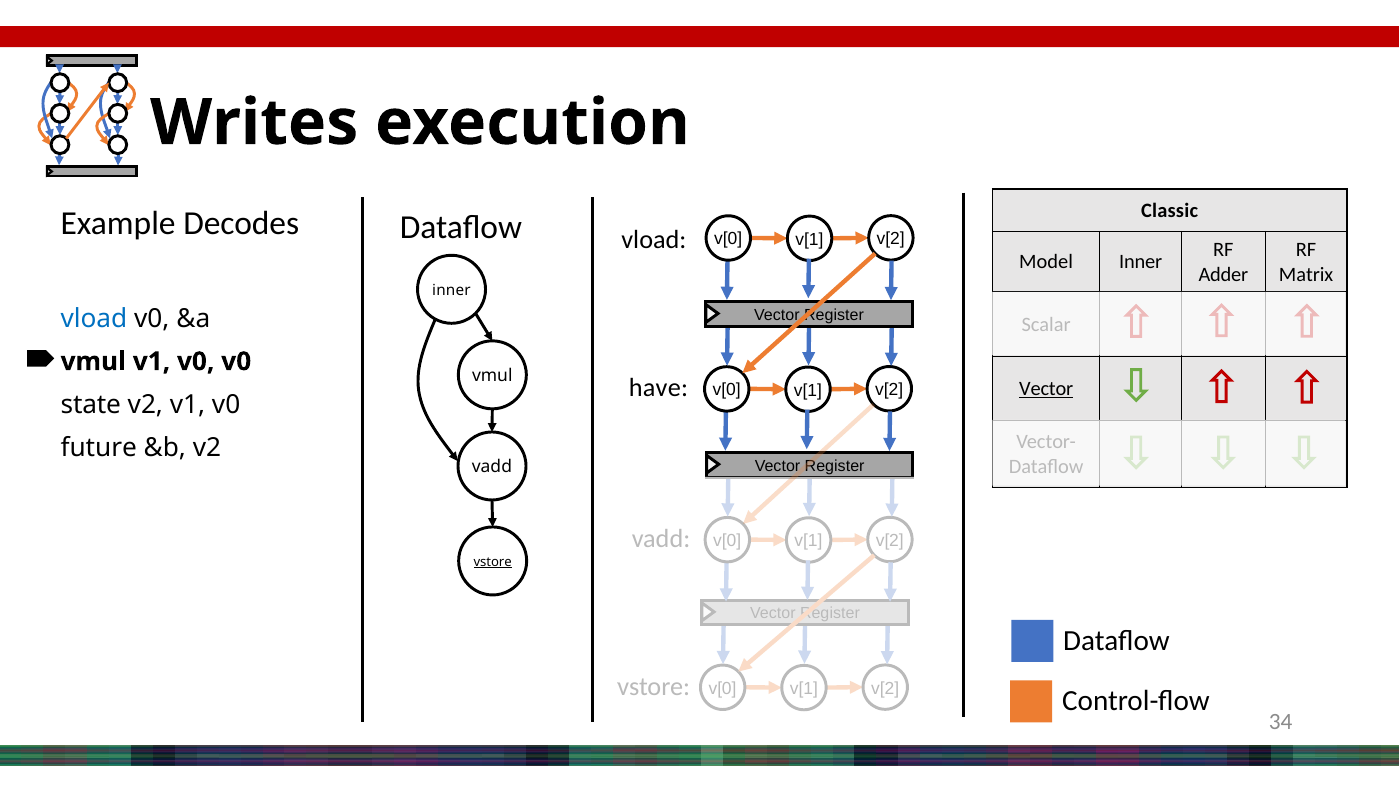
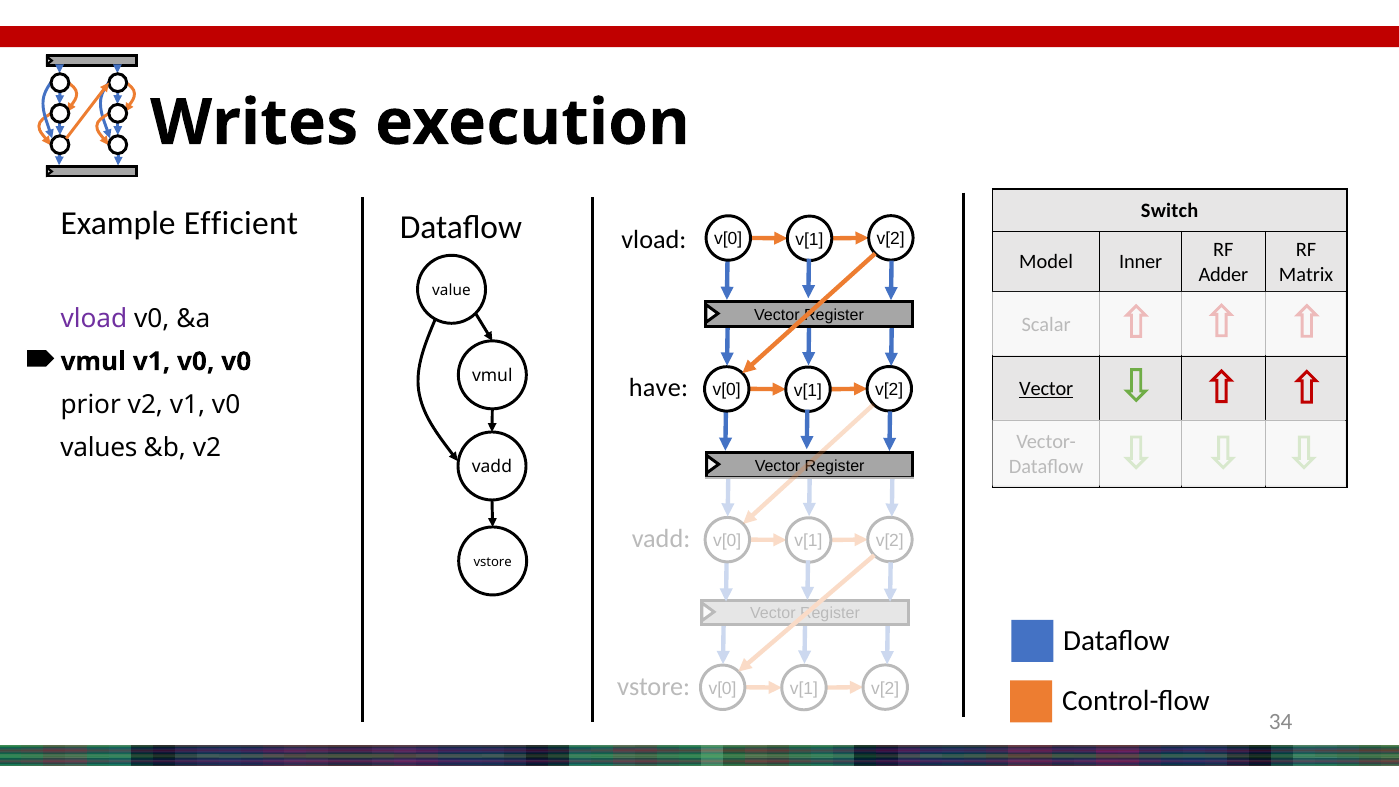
Classic: Classic -> Switch
Decodes: Decodes -> Efficient
inner at (451, 290): inner -> value
vload at (94, 319) colour: blue -> purple
state: state -> prior
future: future -> values
vstore at (493, 562) underline: present -> none
